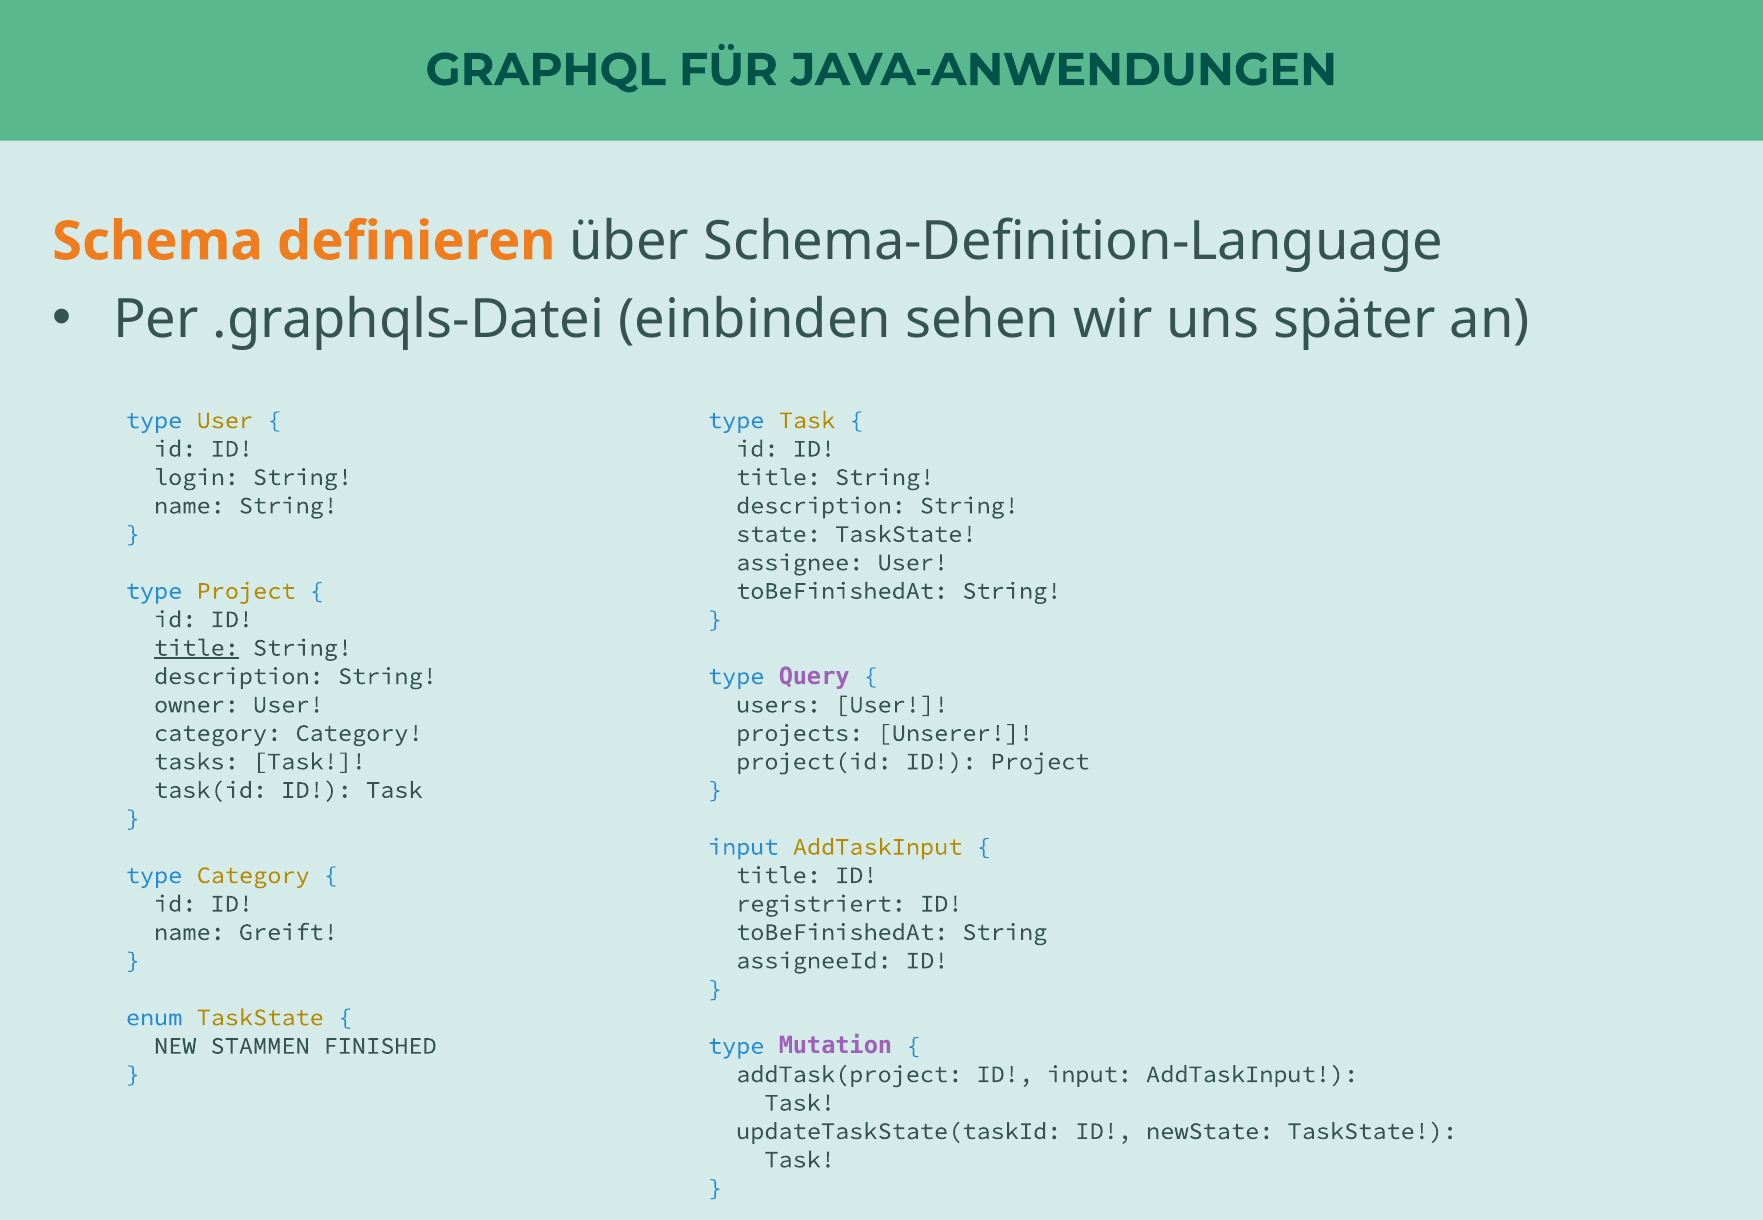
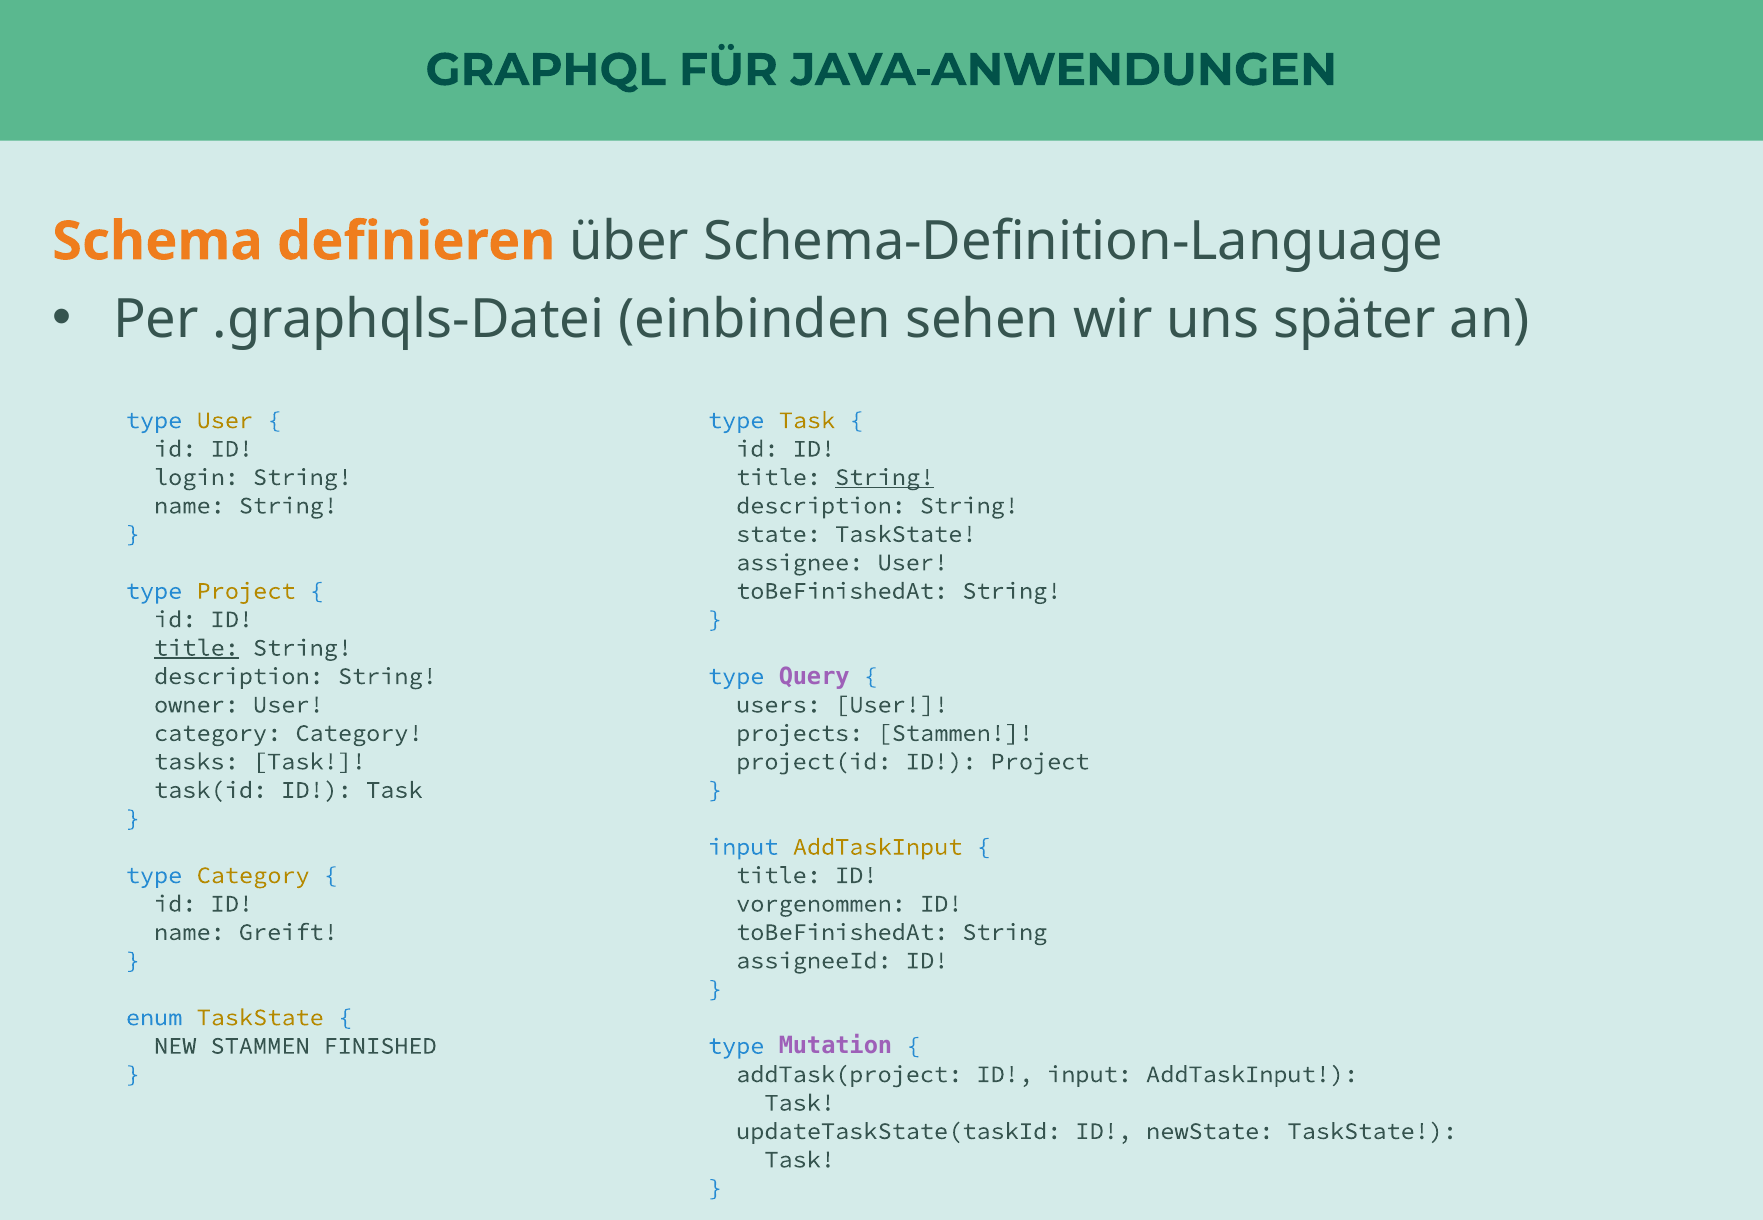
String at (885, 477) underline: none -> present
projects Unserer: Unserer -> Stammen
registriert: registriert -> vorgenommen
